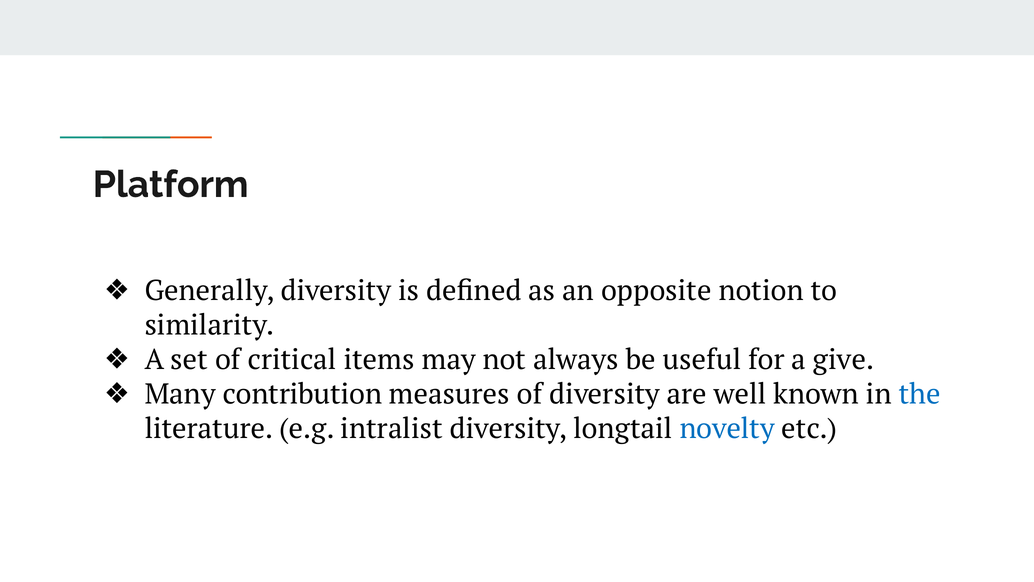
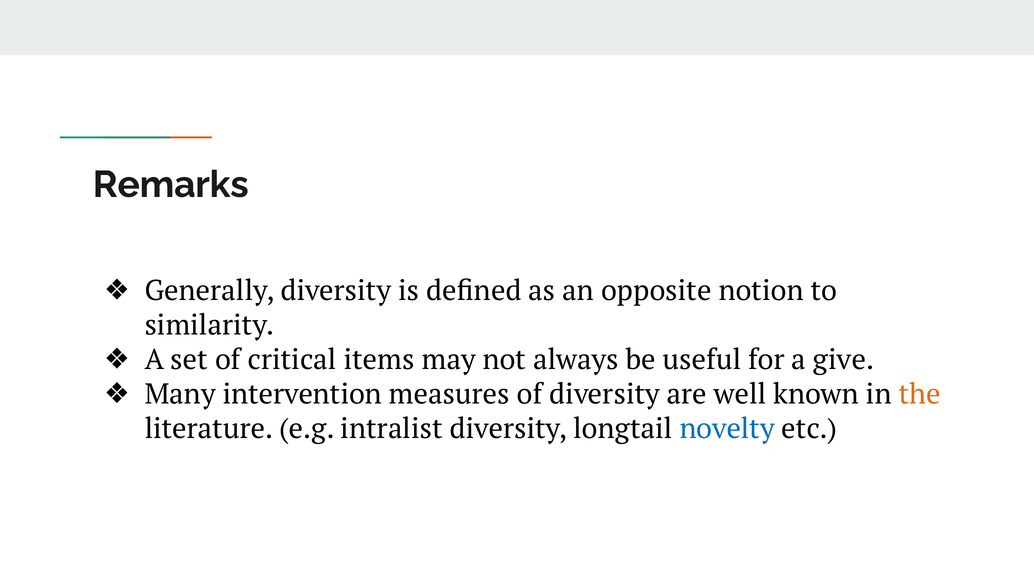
Platform: Platform -> Remarks
contribution: contribution -> intervention
the colour: blue -> orange
